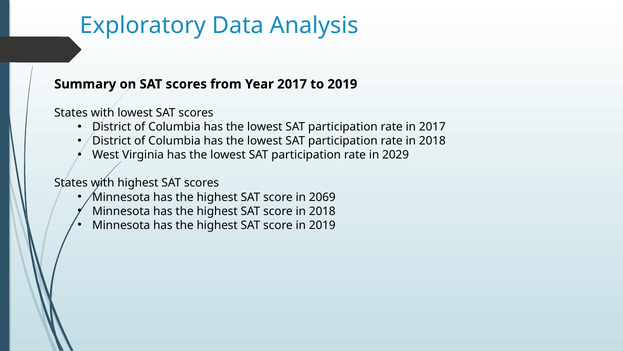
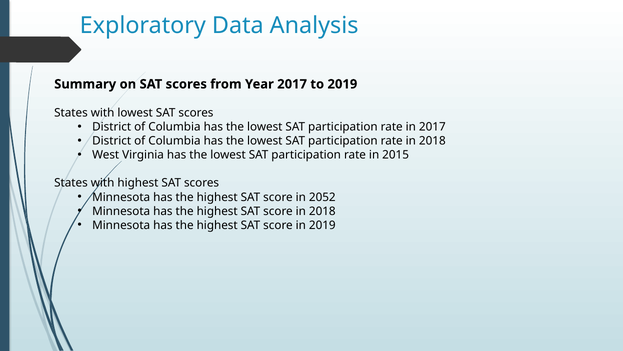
2029: 2029 -> 2015
2069: 2069 -> 2052
